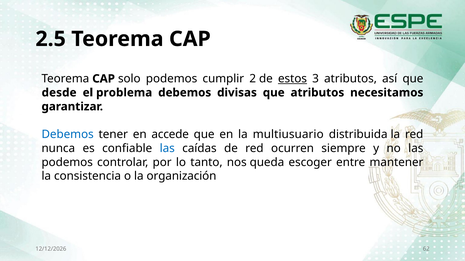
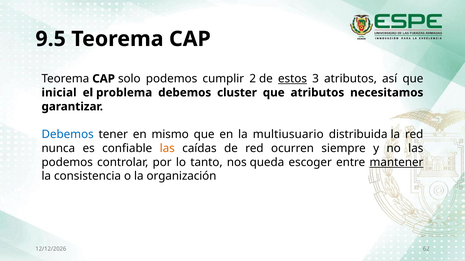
2.5: 2.5 -> 9.5
desde: desde -> inicial
divisas: divisas -> cluster
accede: accede -> mismo
las at (167, 149) colour: blue -> orange
mantener underline: none -> present
